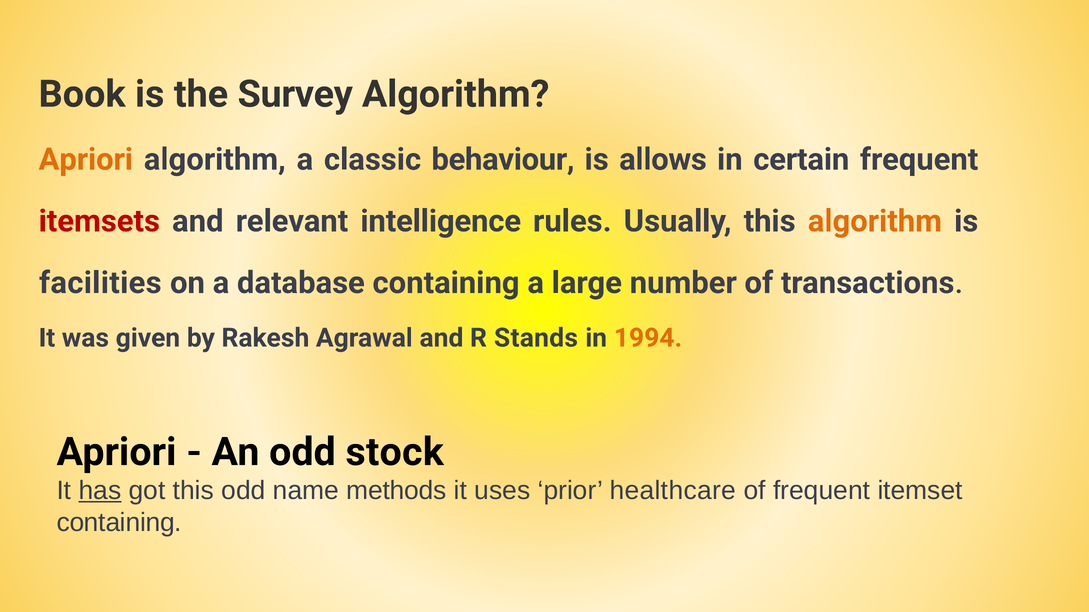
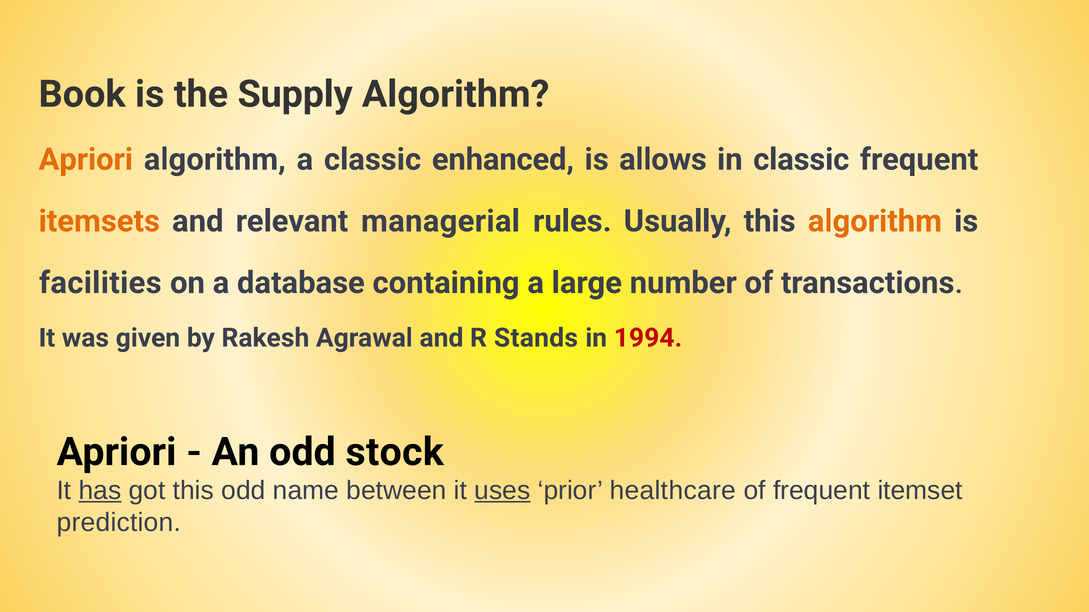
Survey: Survey -> Supply
behaviour: behaviour -> enhanced
in certain: certain -> classic
itemsets colour: red -> orange
intelligence: intelligence -> managerial
1994 colour: orange -> red
methods: methods -> between
uses underline: none -> present
containing at (119, 523): containing -> prediction
